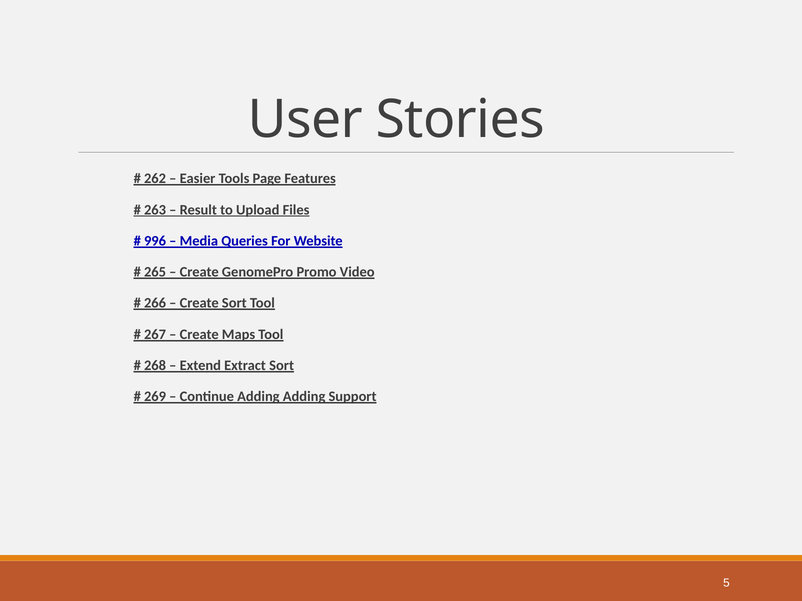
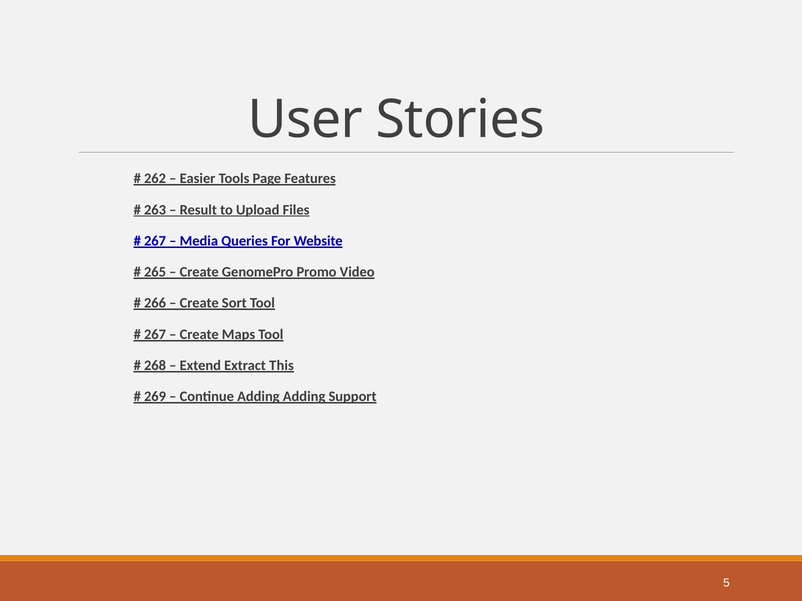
996 at (155, 241): 996 -> 267
Extract Sort: Sort -> This
